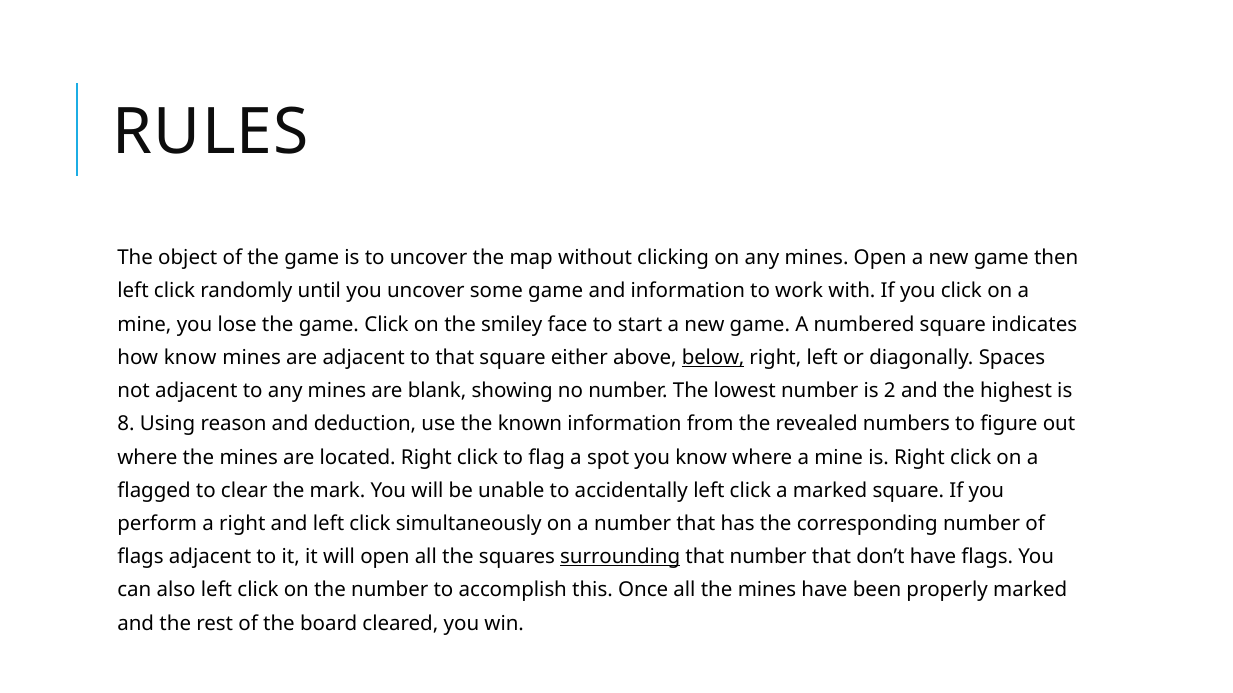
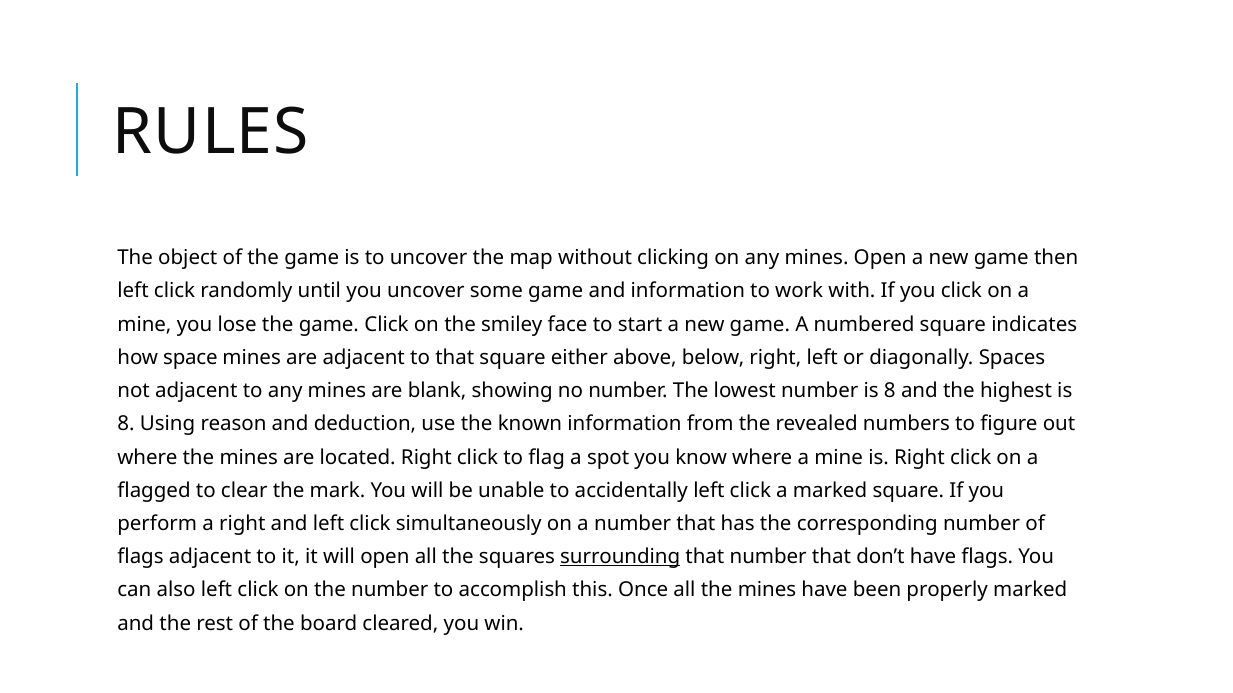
how know: know -> space
below underline: present -> none
number is 2: 2 -> 8
